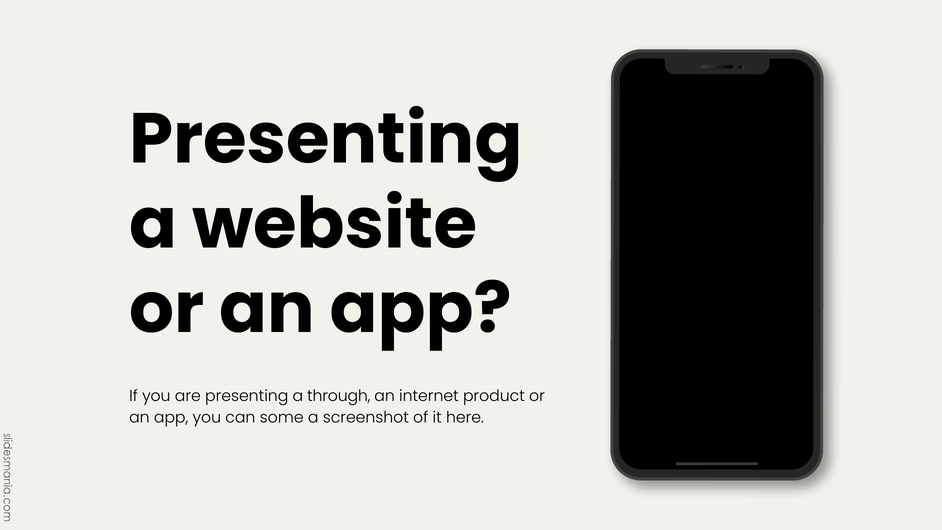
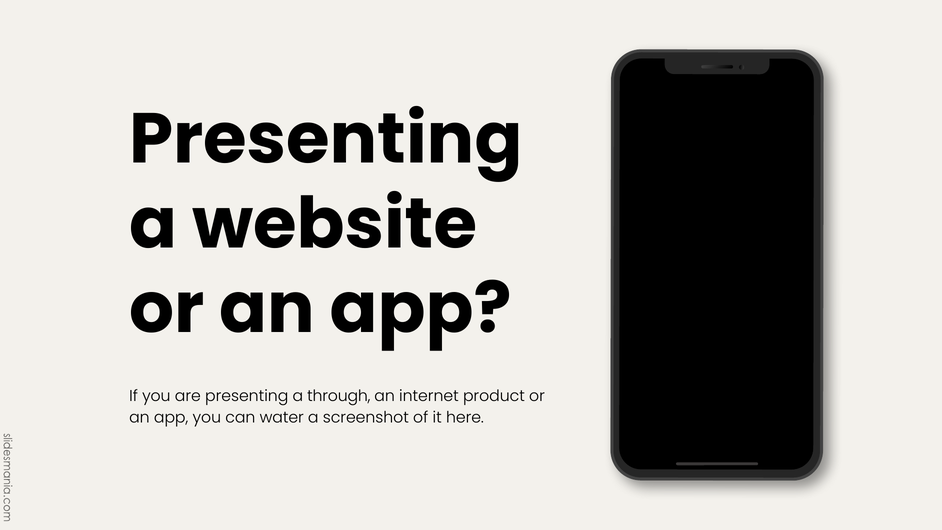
some: some -> water
